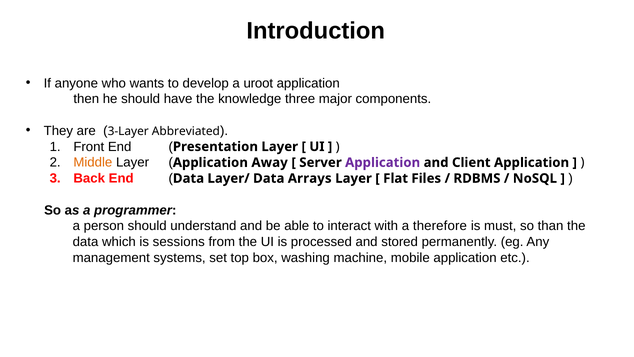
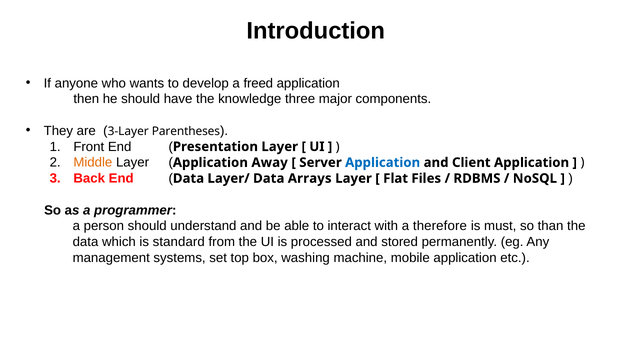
uroot: uroot -> freed
Abbreviated: Abbreviated -> Parentheses
Application at (383, 162) colour: purple -> blue
sessions: sessions -> standard
